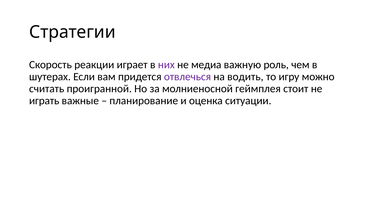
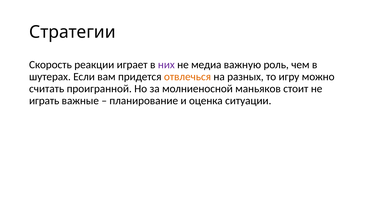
отвлечься colour: purple -> orange
водить: водить -> разных
геймплея: геймплея -> маньяков
